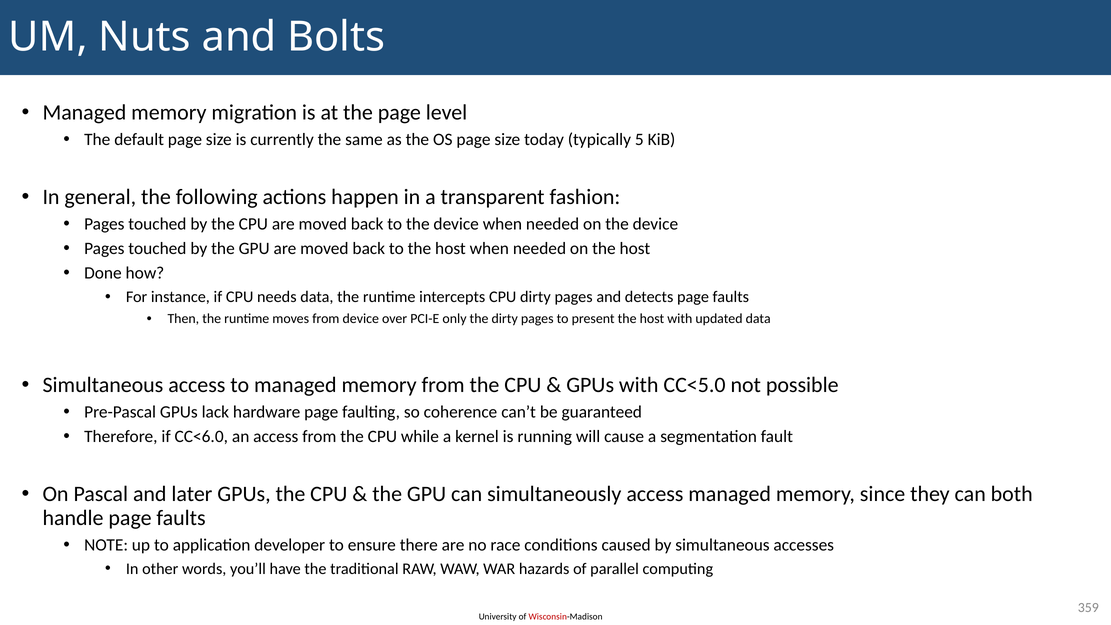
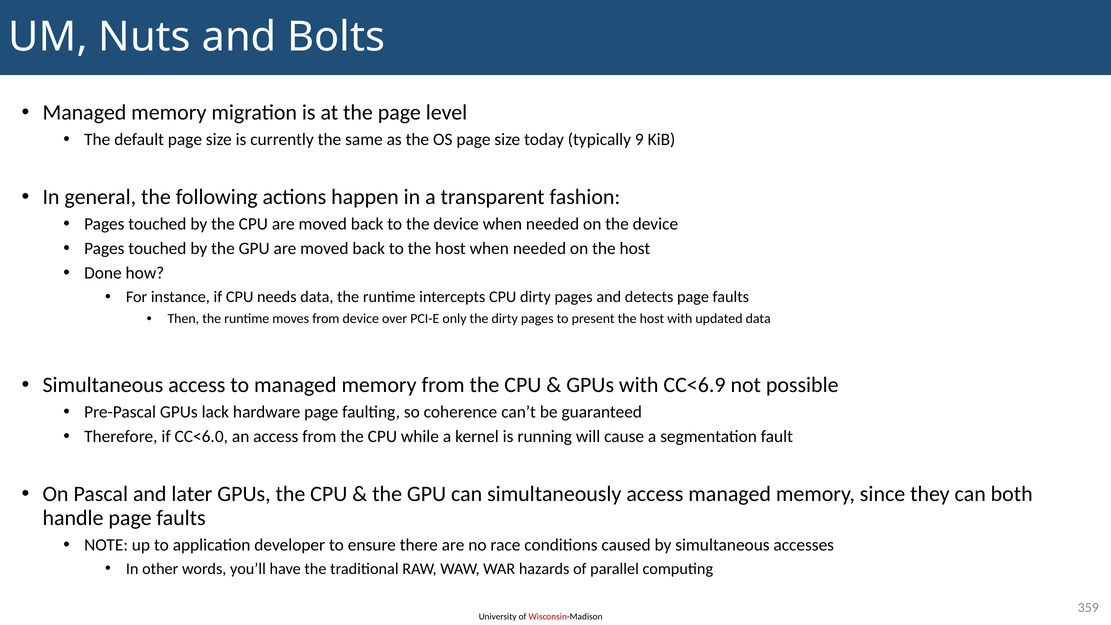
5: 5 -> 9
CC<5.0: CC<5.0 -> CC<6.9
